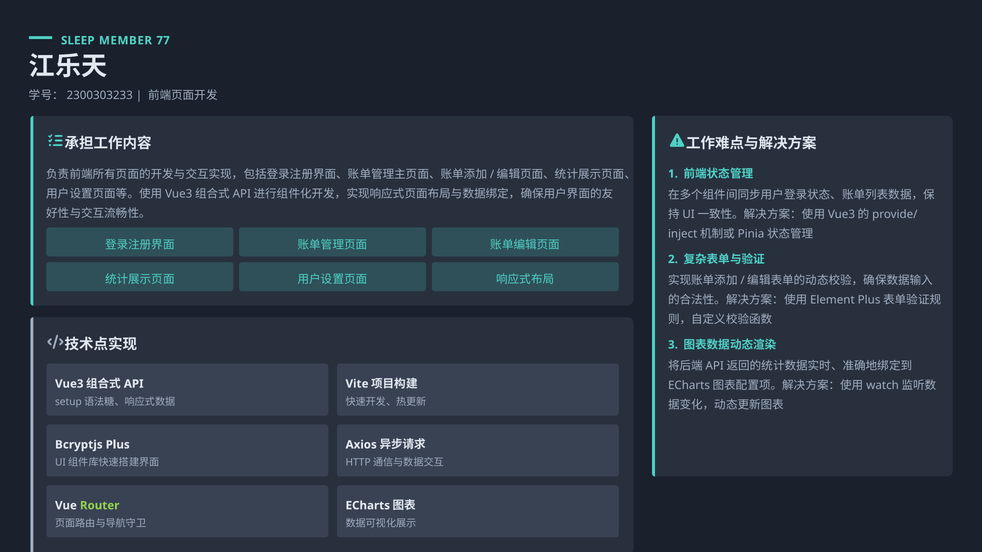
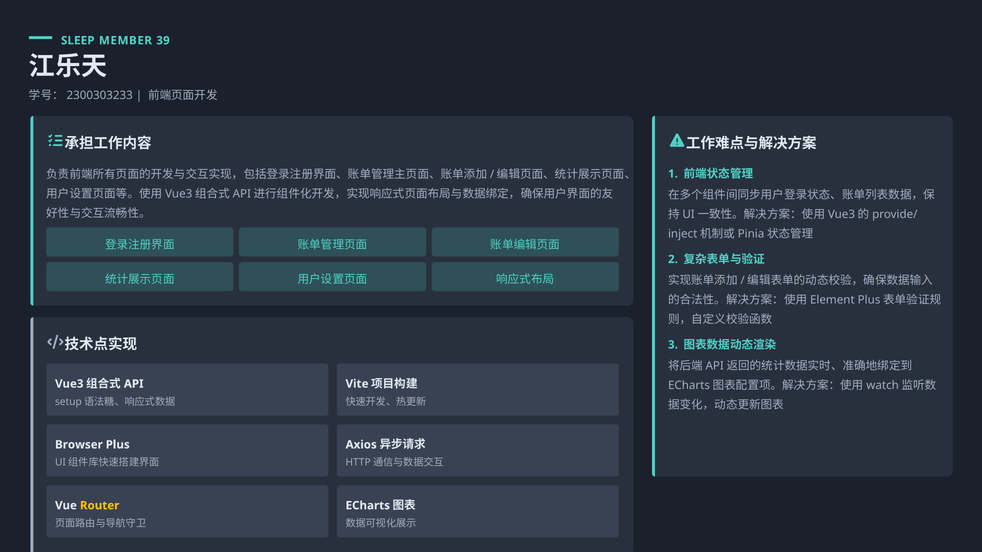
77: 77 -> 39
Bcryptjs: Bcryptjs -> Browser
Router colour: light green -> yellow
